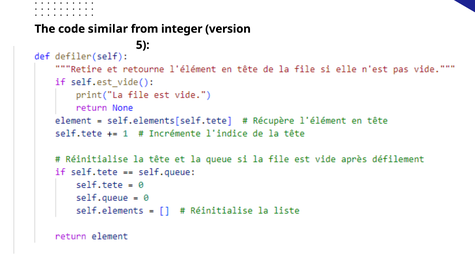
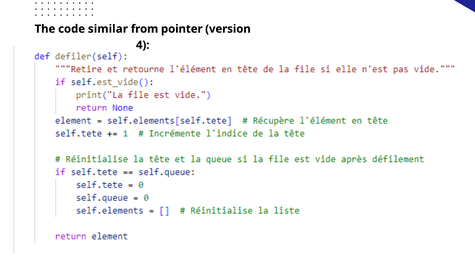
integer: integer -> pointer
5: 5 -> 4
